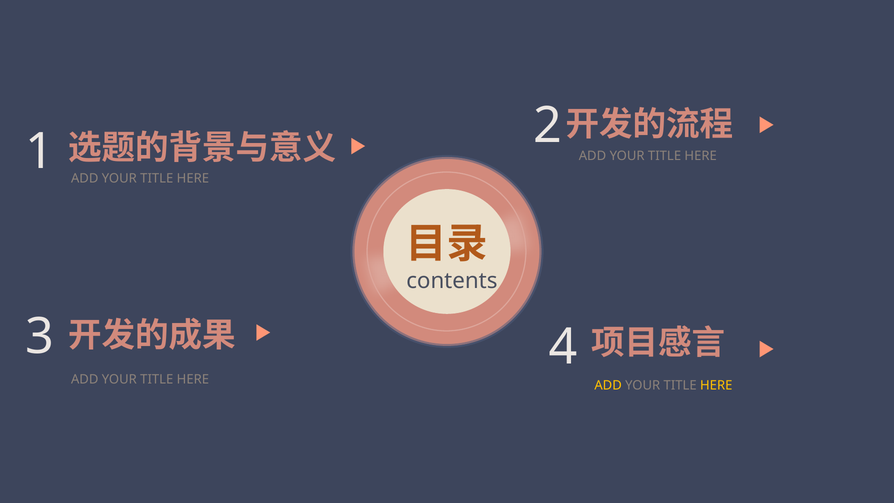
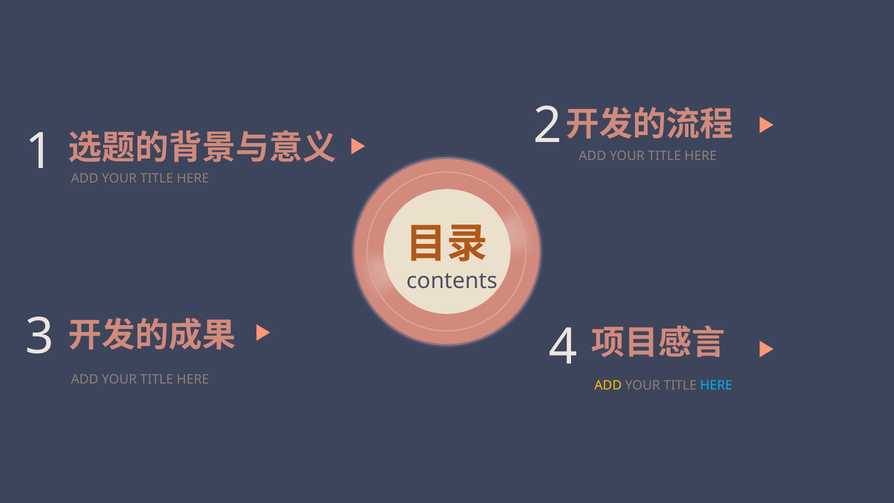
HERE at (716, 385) colour: yellow -> light blue
